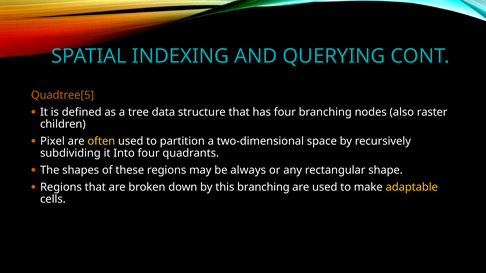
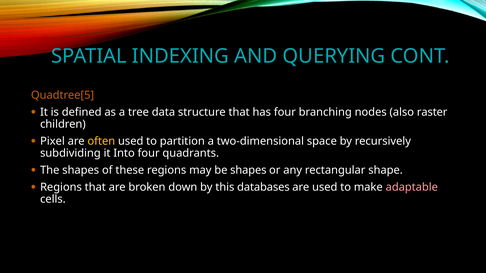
be always: always -> shapes
this branching: branching -> databases
adaptable colour: yellow -> pink
